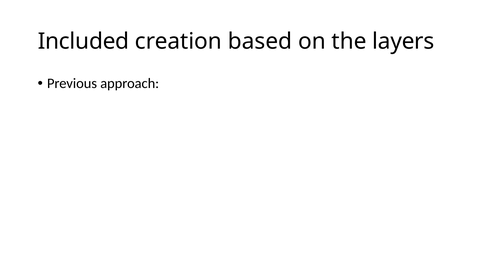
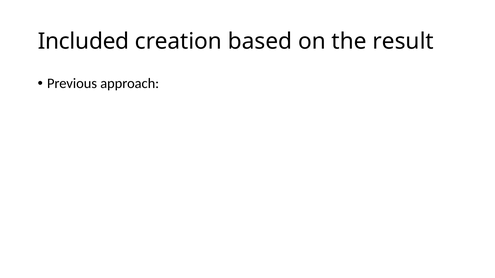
layers: layers -> result
